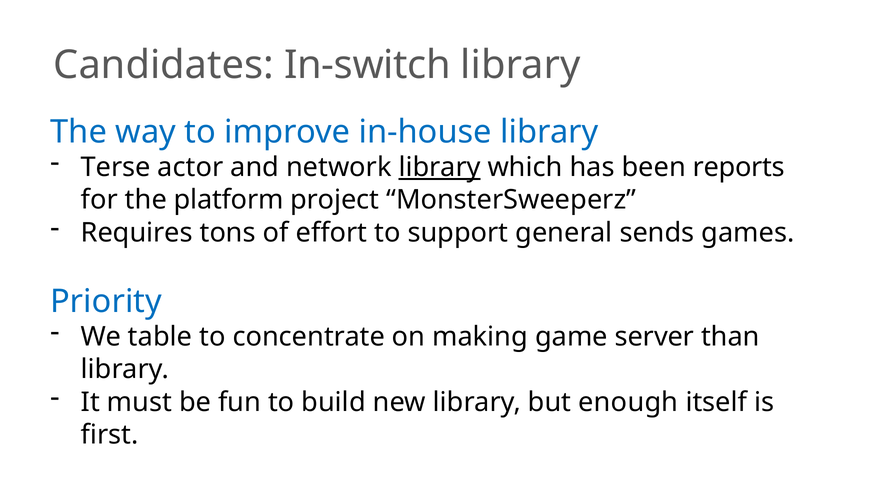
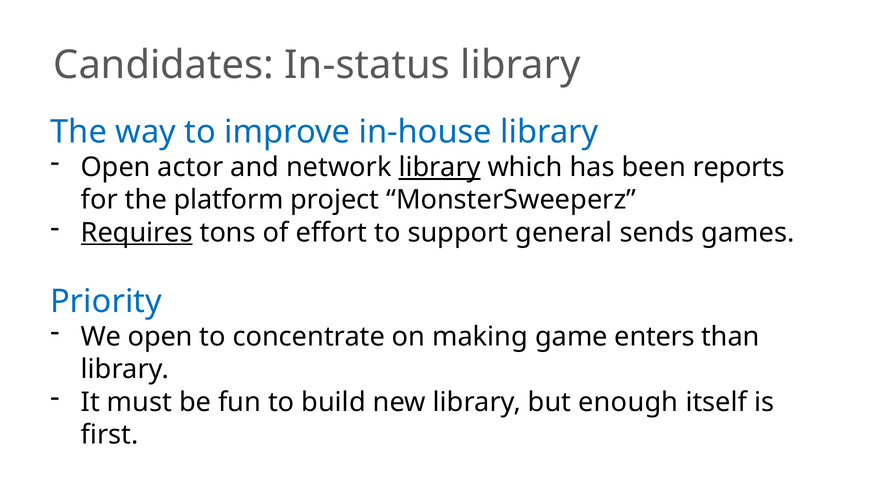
In-switch: In-switch -> In-status
Terse at (116, 167): Terse -> Open
Requires underline: none -> present
We table: table -> open
server: server -> enters
